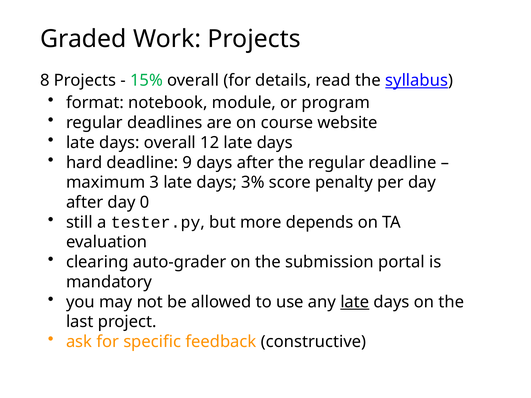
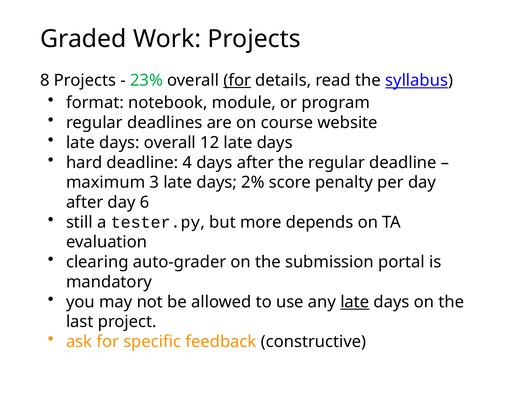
15%: 15% -> 23%
for at (237, 80) underline: none -> present
9: 9 -> 4
3%: 3% -> 2%
0: 0 -> 6
